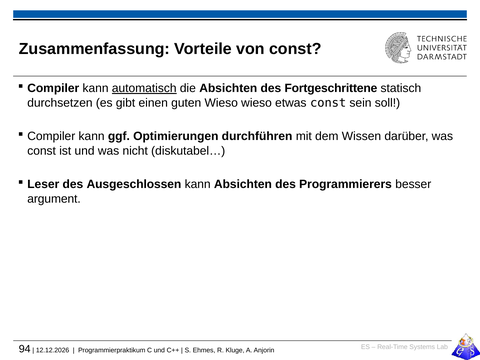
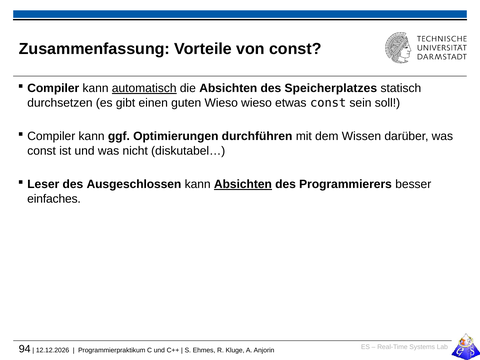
Fortgeschrittene: Fortgeschrittene -> Speicherplatzes
Absichten at (243, 184) underline: none -> present
argument: argument -> einfaches
